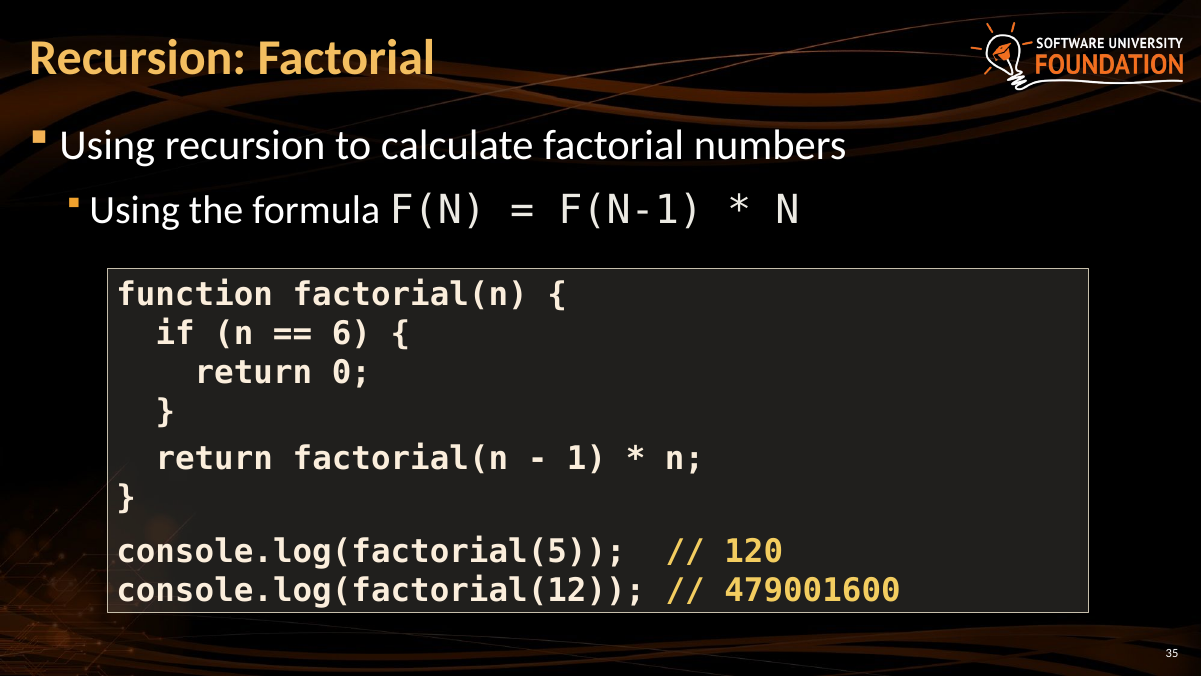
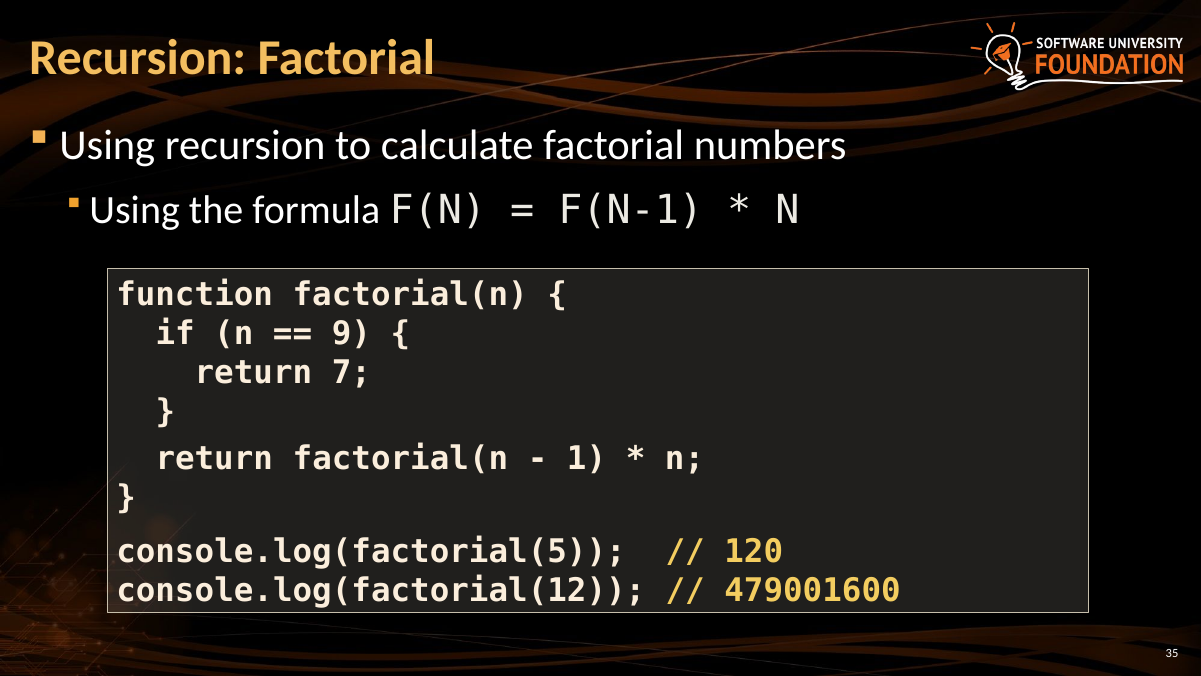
6: 6 -> 9
0: 0 -> 7
